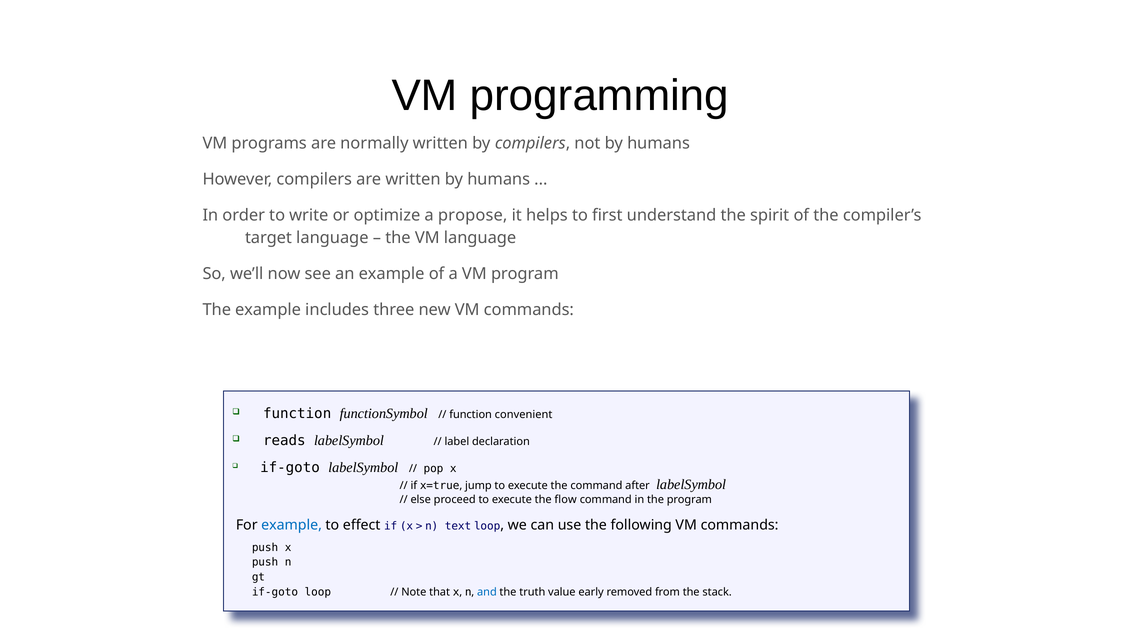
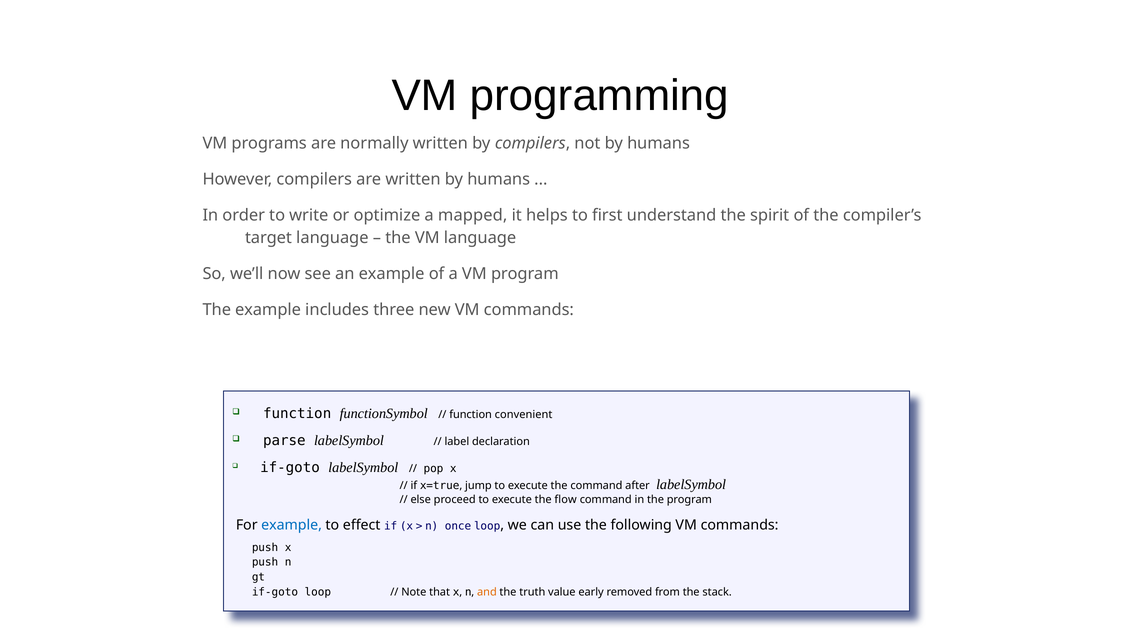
propose: propose -> mapped
reads: reads -> parse
text: text -> once
and colour: blue -> orange
